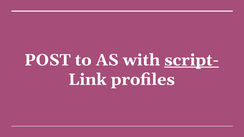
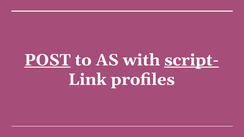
POST underline: none -> present
